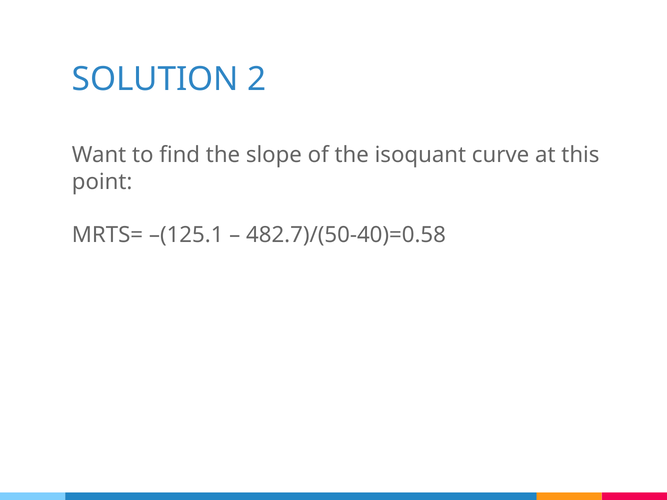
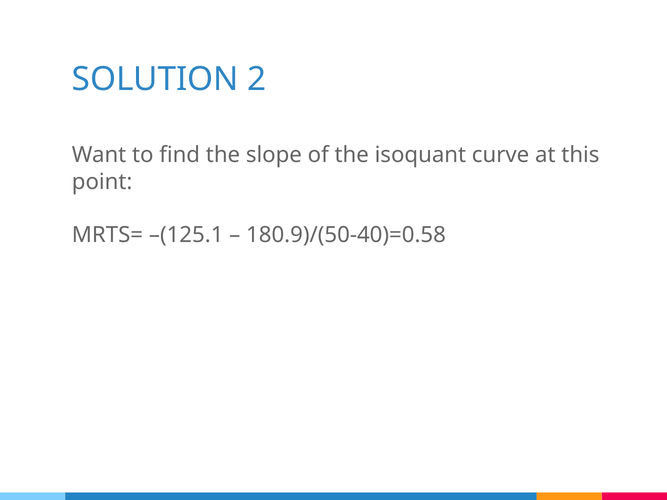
482.7)/(50-40)=0.58: 482.7)/(50-40)=0.58 -> 180.9)/(50-40)=0.58
